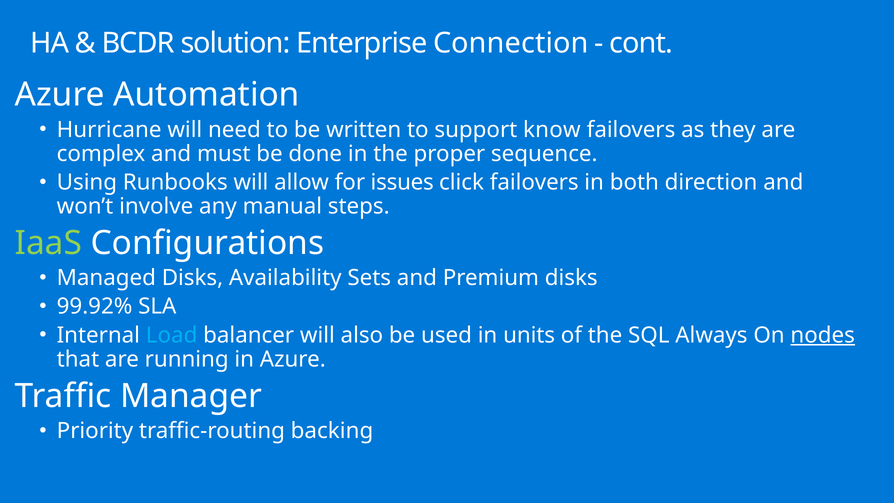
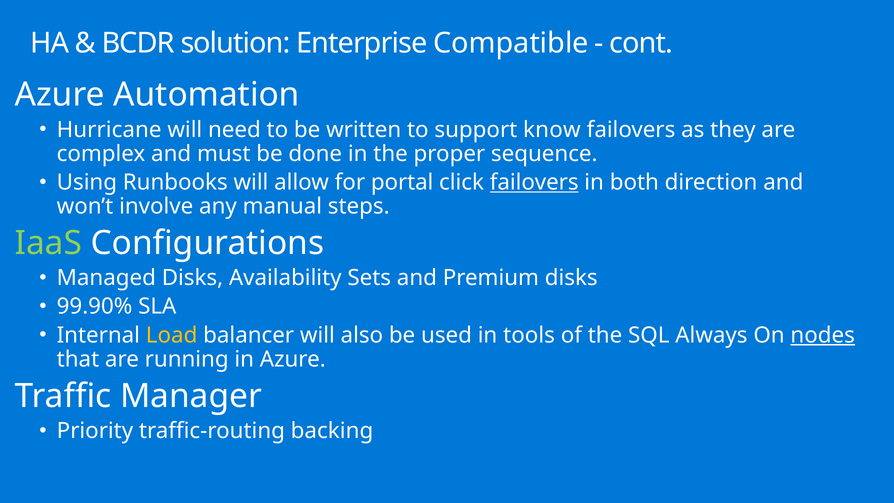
Connection: Connection -> Compatible
issues: issues -> portal
failovers at (534, 182) underline: none -> present
99.92%: 99.92% -> 99.90%
Load colour: light blue -> yellow
units: units -> tools
